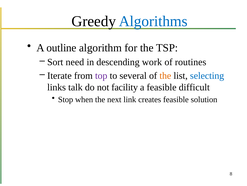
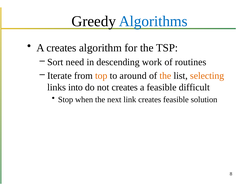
A outline: outline -> creates
top colour: purple -> orange
several: several -> around
selecting colour: blue -> orange
talk: talk -> into
not facility: facility -> creates
